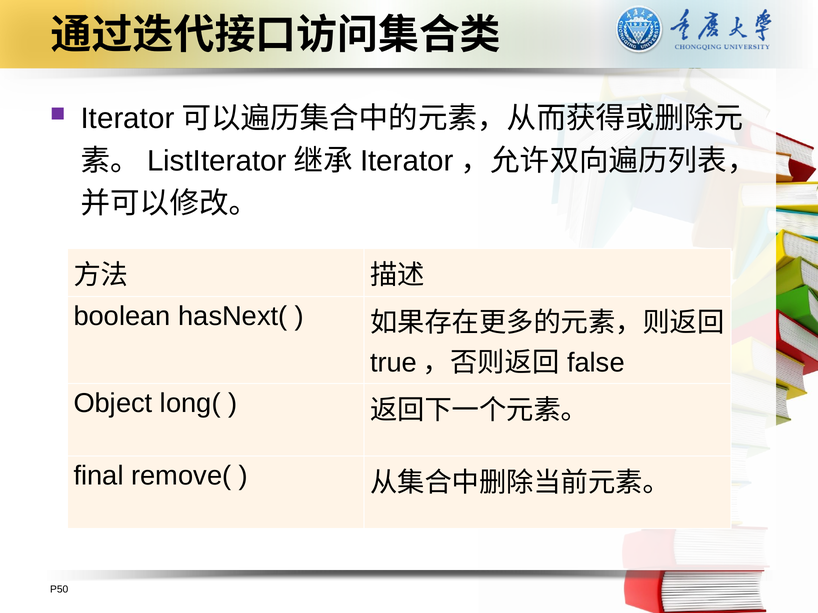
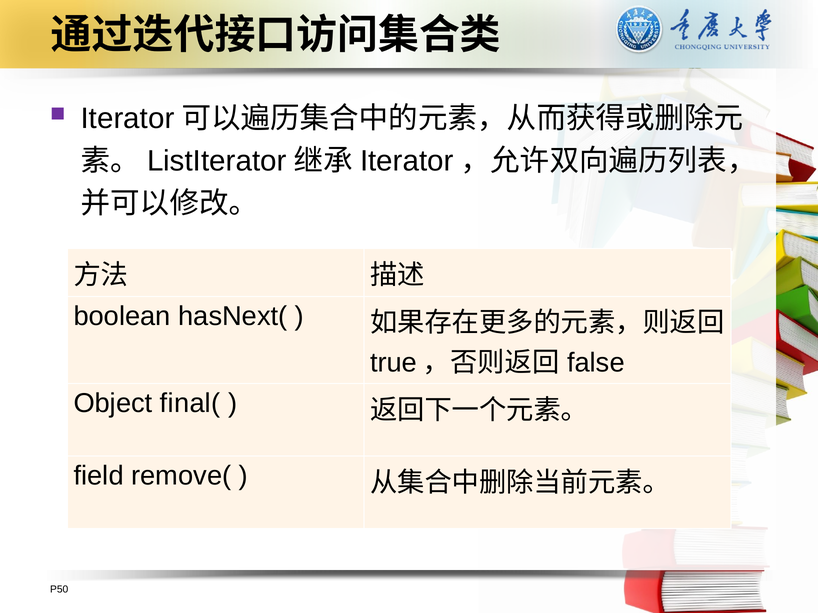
long(: long( -> final(
final: final -> field
